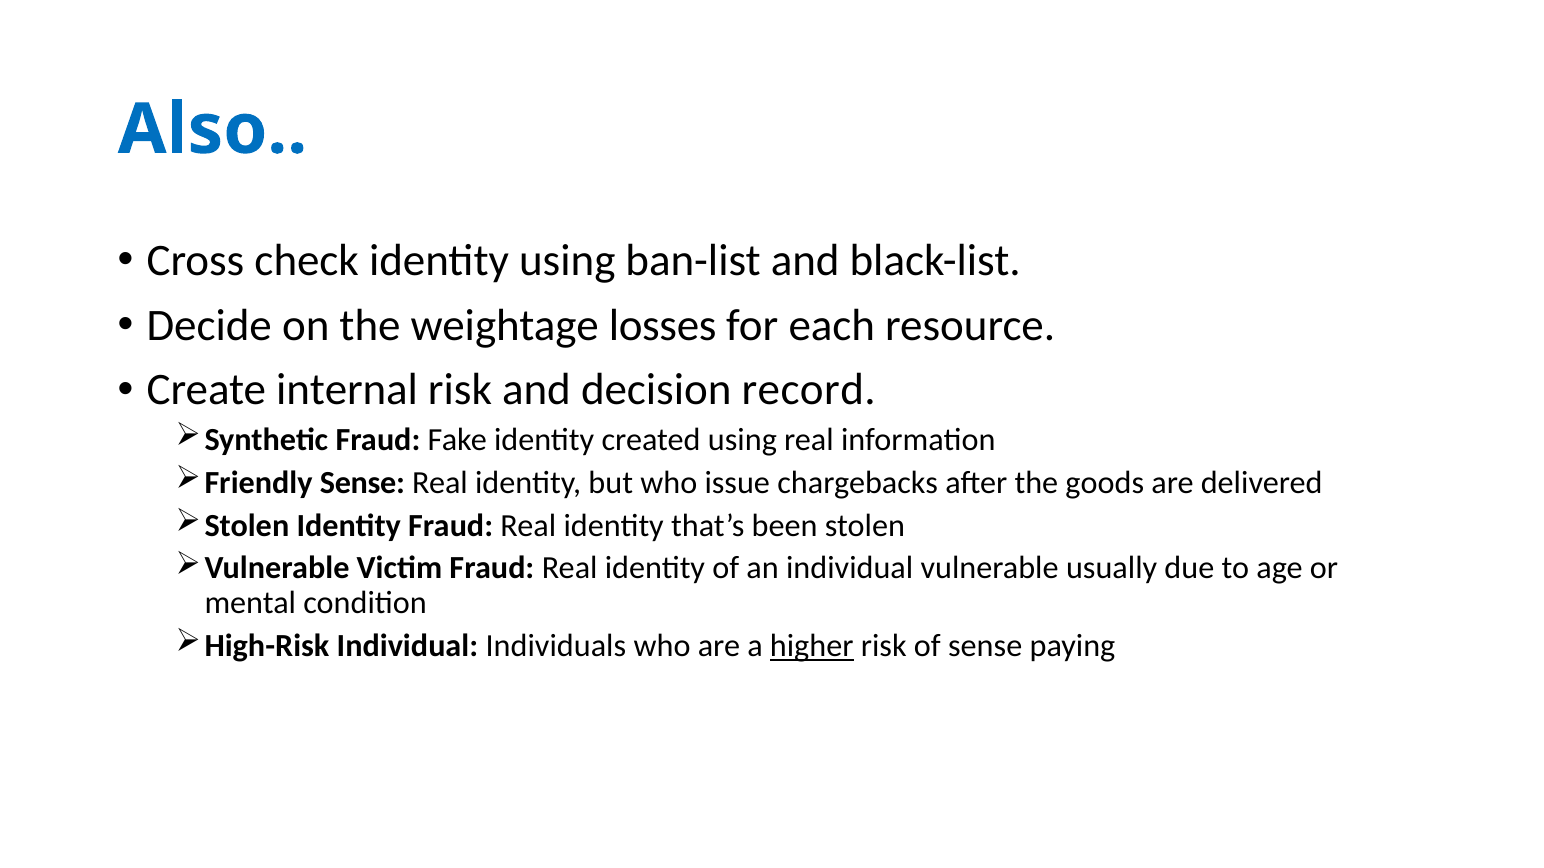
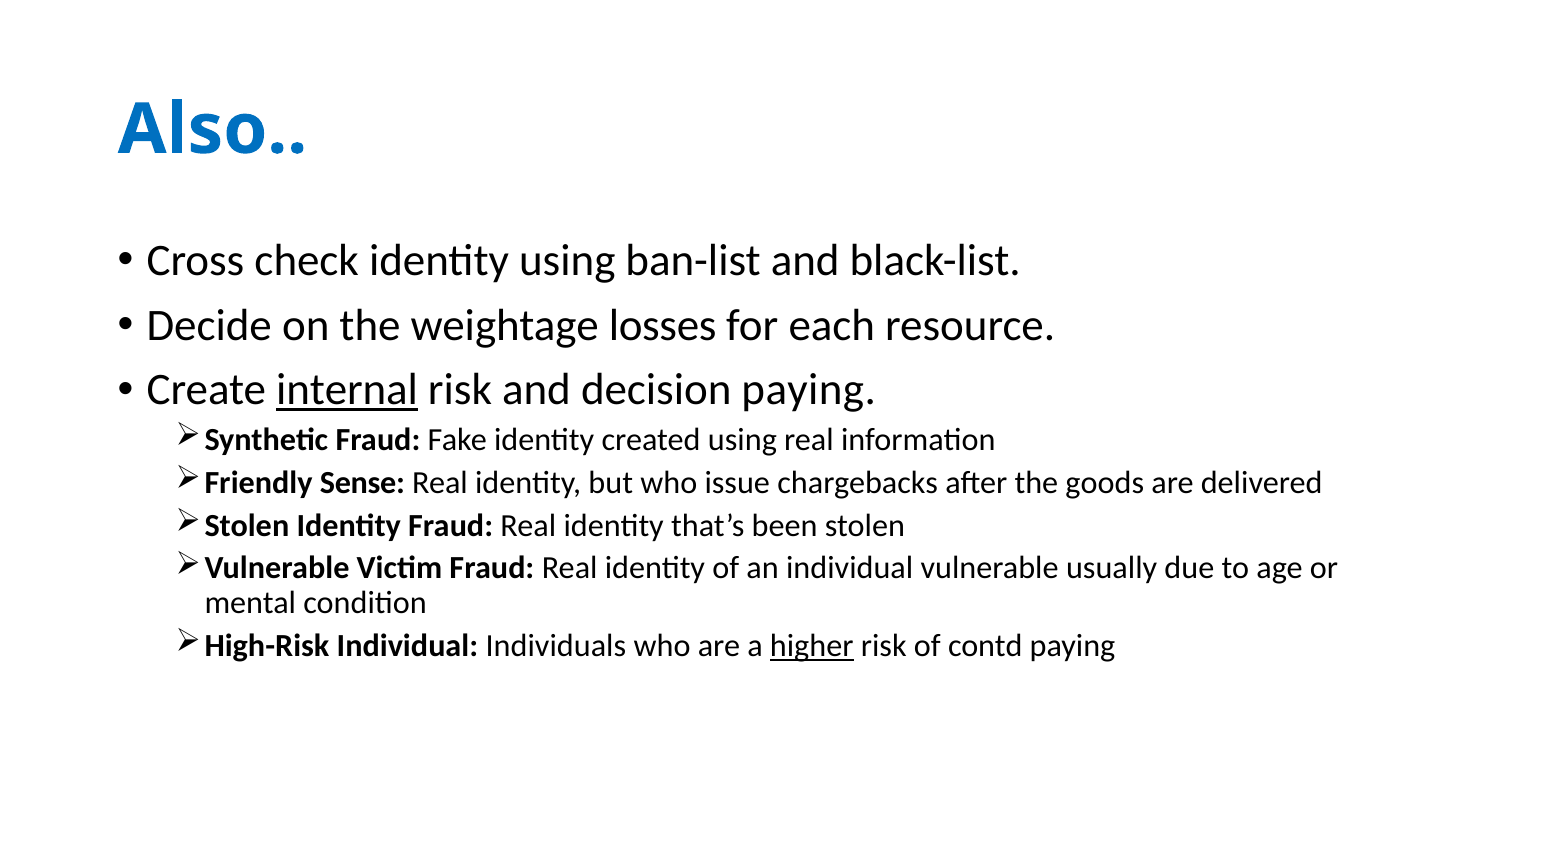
internal underline: none -> present
decision record: record -> paying
of sense: sense -> contd
